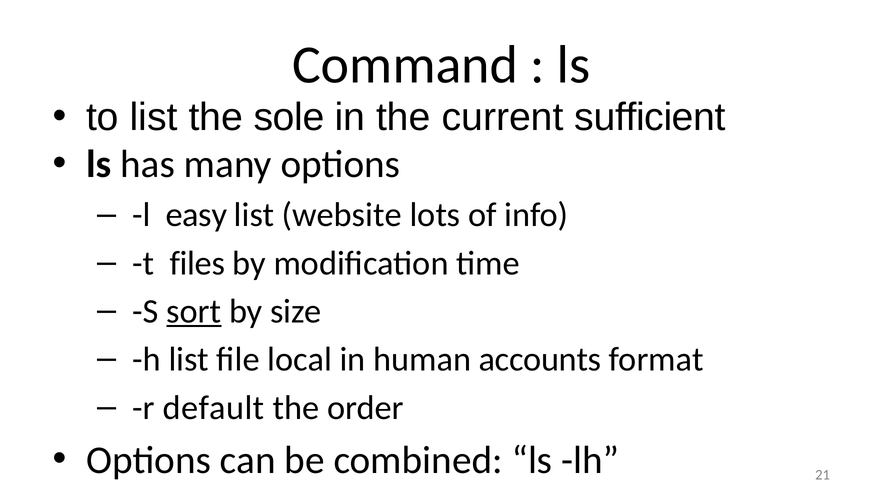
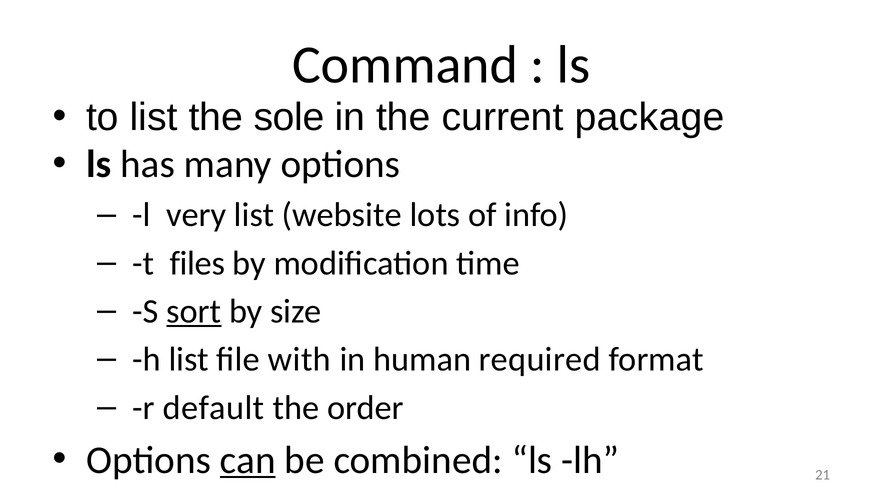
sufficient: sufficient -> package
easy: easy -> very
local: local -> with
accounts: accounts -> required
can underline: none -> present
